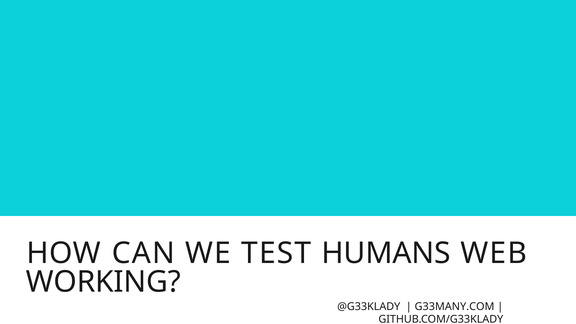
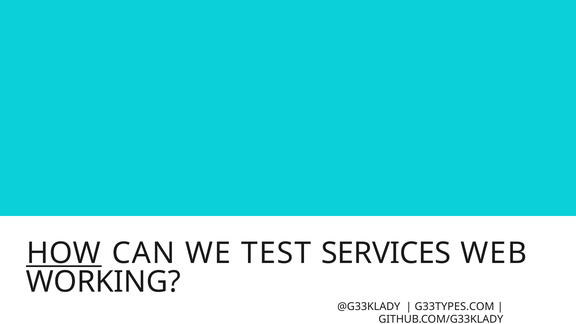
HOW underline: none -> present
HUMANS: HUMANS -> SERVICES
G33MANY.COM: G33MANY.COM -> G33TYPES.COM
